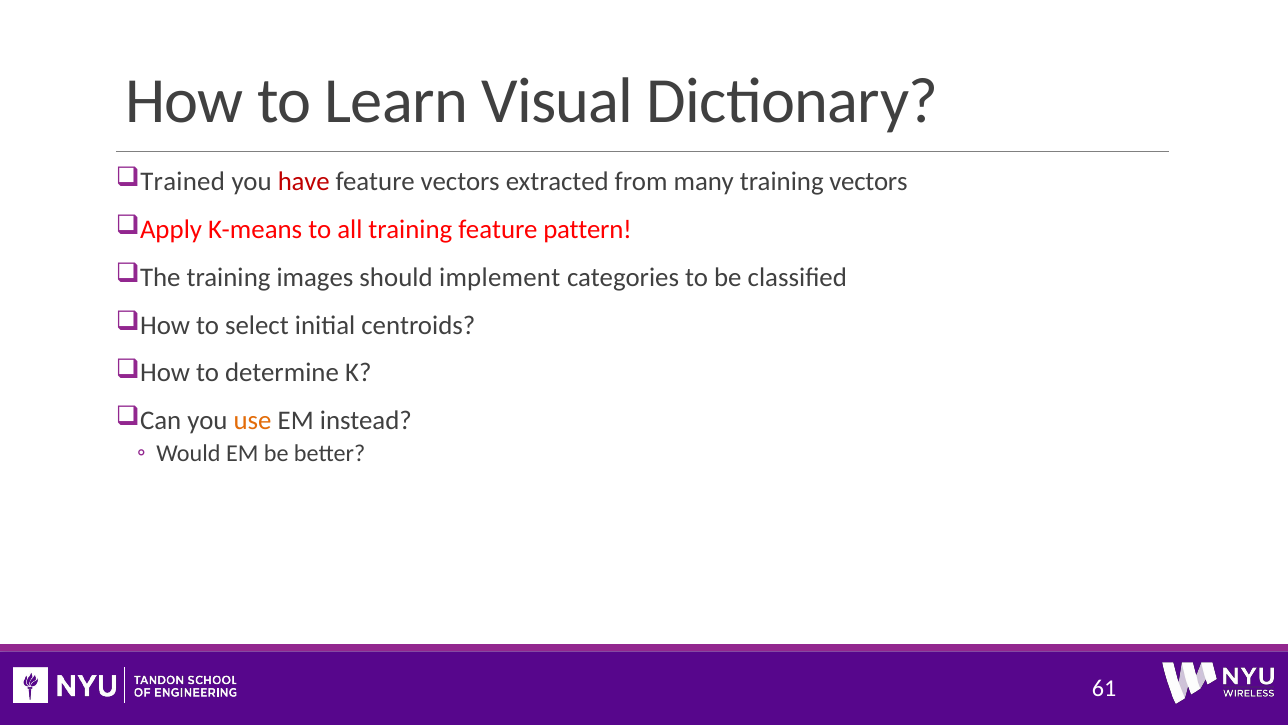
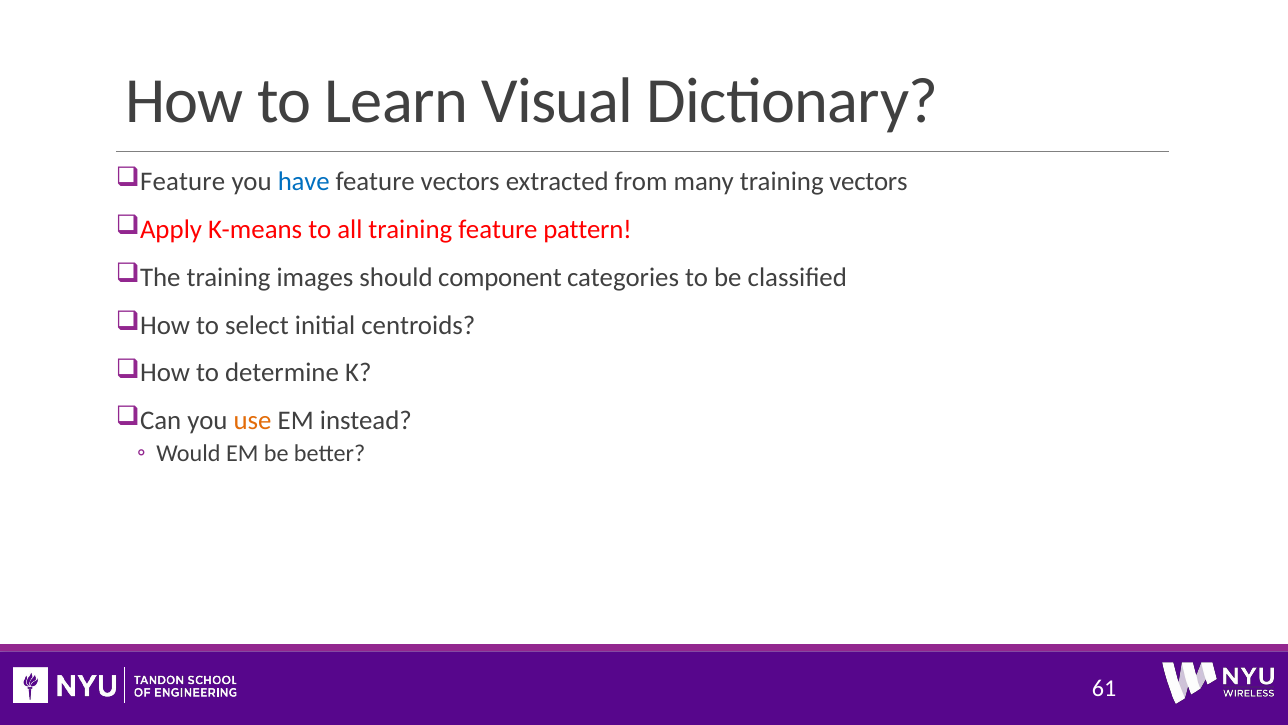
Trained at (183, 182): Trained -> Feature
have colour: red -> blue
implement: implement -> component
